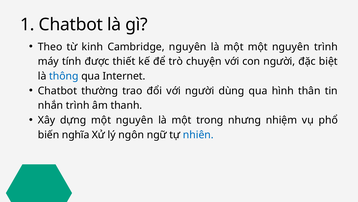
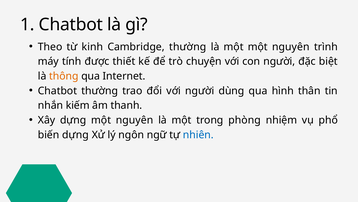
Cambridge nguyên: nguyên -> thường
thông colour: blue -> orange
nhắn trình: trình -> kiếm
nhưng: nhưng -> phòng
biến nghĩa: nghĩa -> dựng
